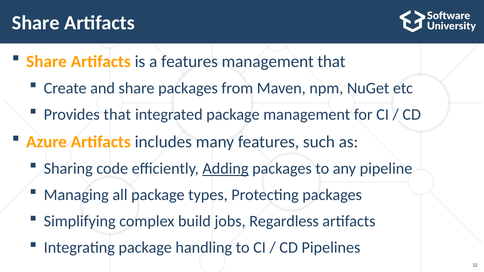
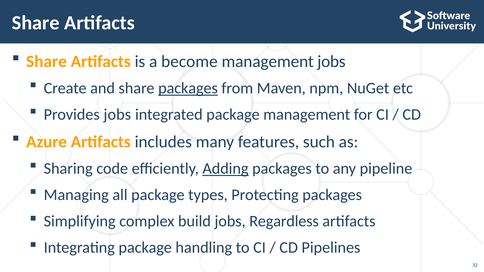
a features: features -> become
management that: that -> jobs
packages at (188, 88) underline: none -> present
Provides that: that -> jobs
